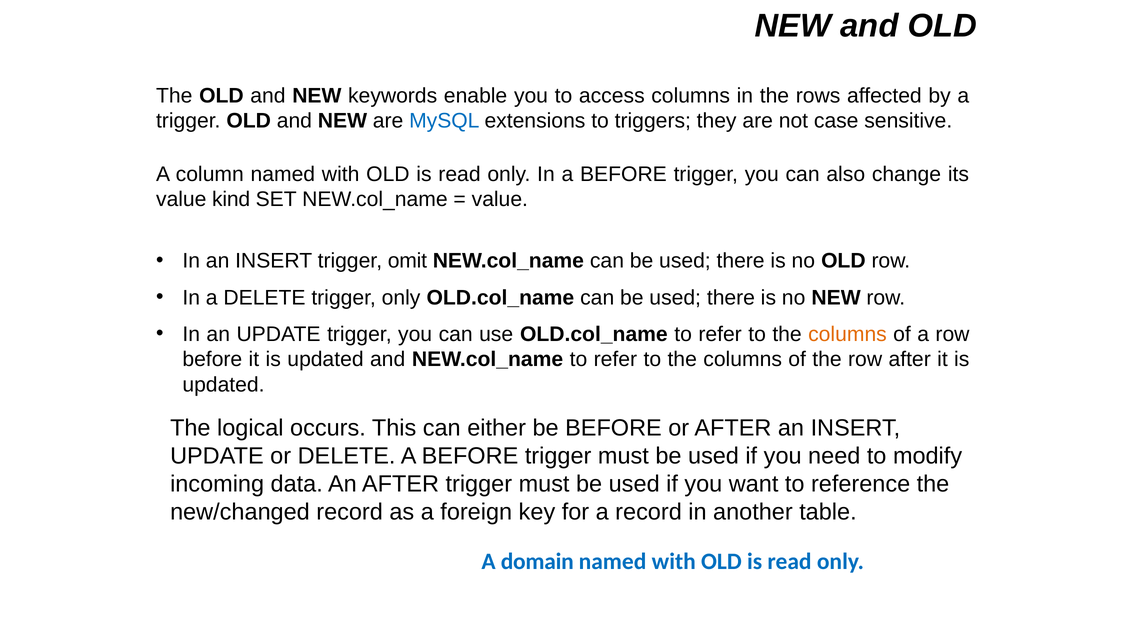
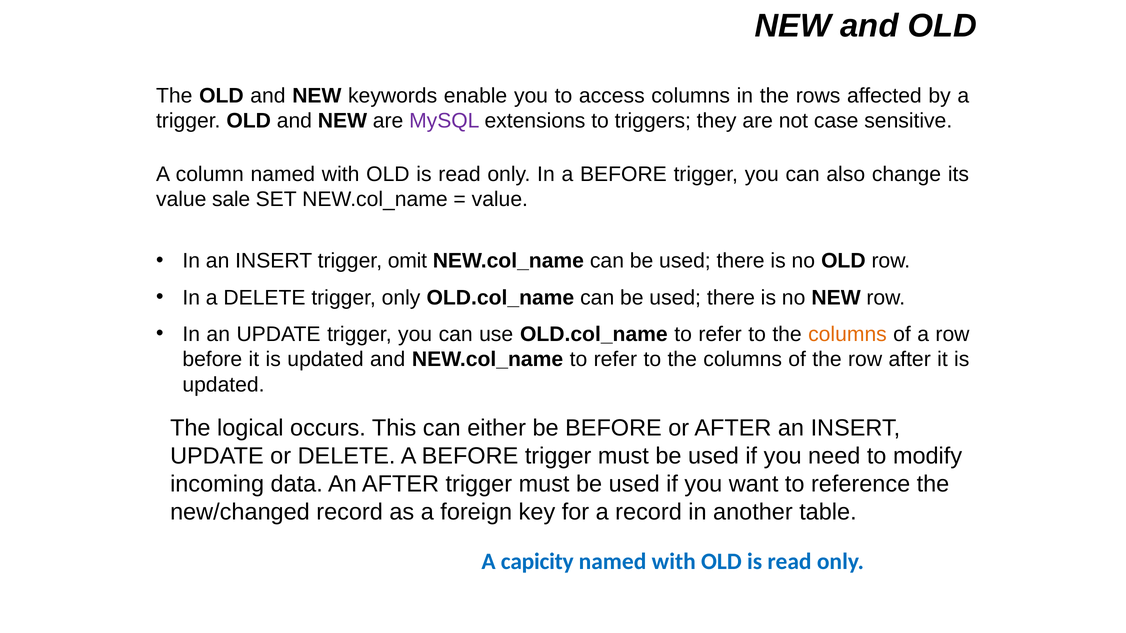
MySQL colour: blue -> purple
kind: kind -> sale
domain: domain -> capicity
